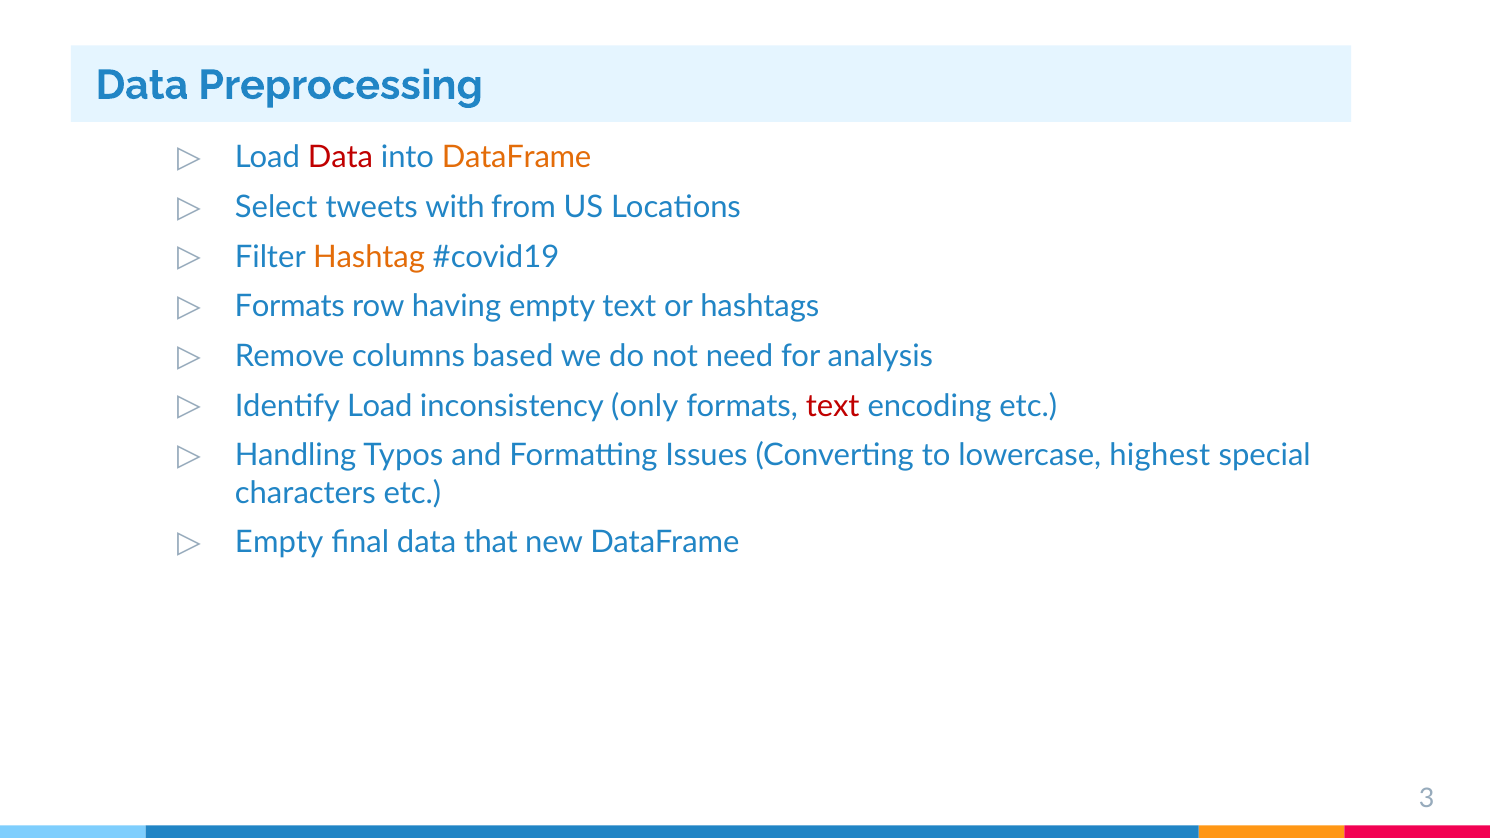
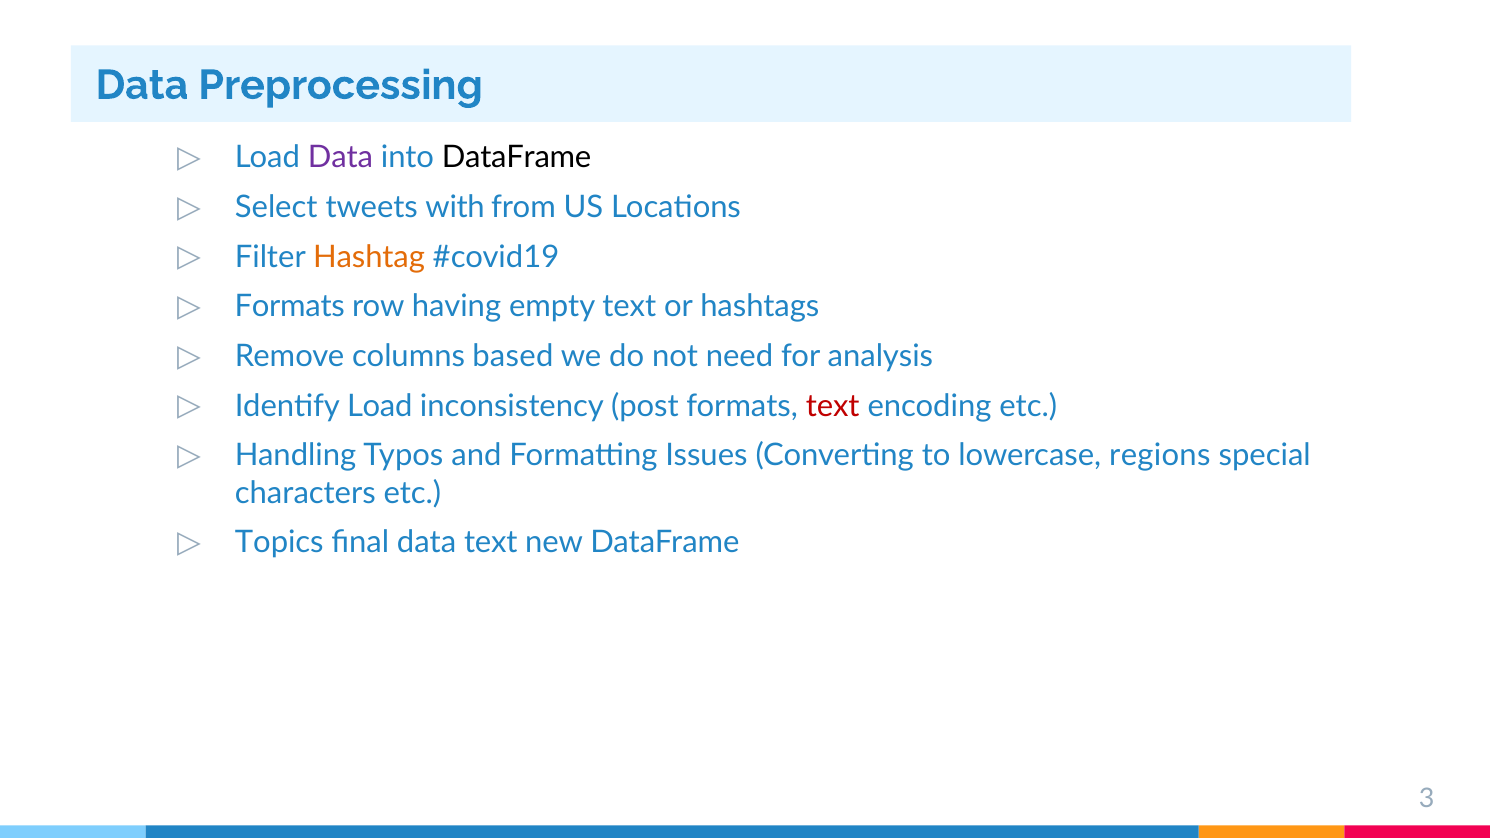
Data at (341, 158) colour: red -> purple
DataFrame at (517, 158) colour: orange -> black
only: only -> post
highest: highest -> regions
Empty at (279, 543): Empty -> Topics
data that: that -> text
